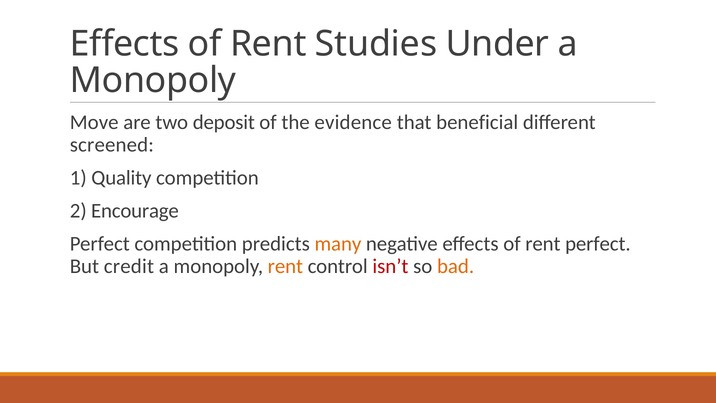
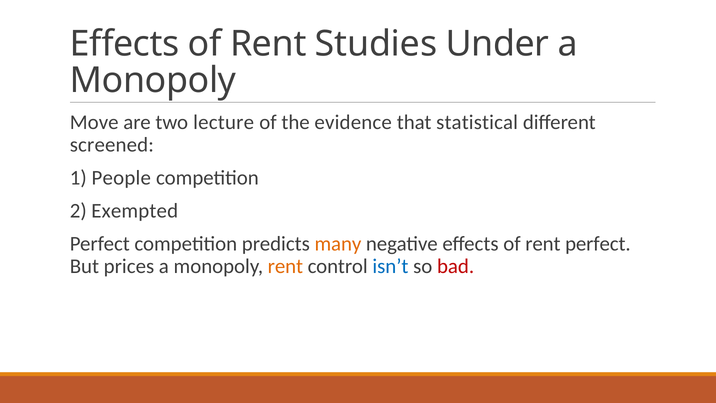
deposit: deposit -> lecture
beneficial: beneficial -> statistical
Quality: Quality -> People
Encourage: Encourage -> Exempted
credit: credit -> prices
isn’t colour: red -> blue
bad colour: orange -> red
